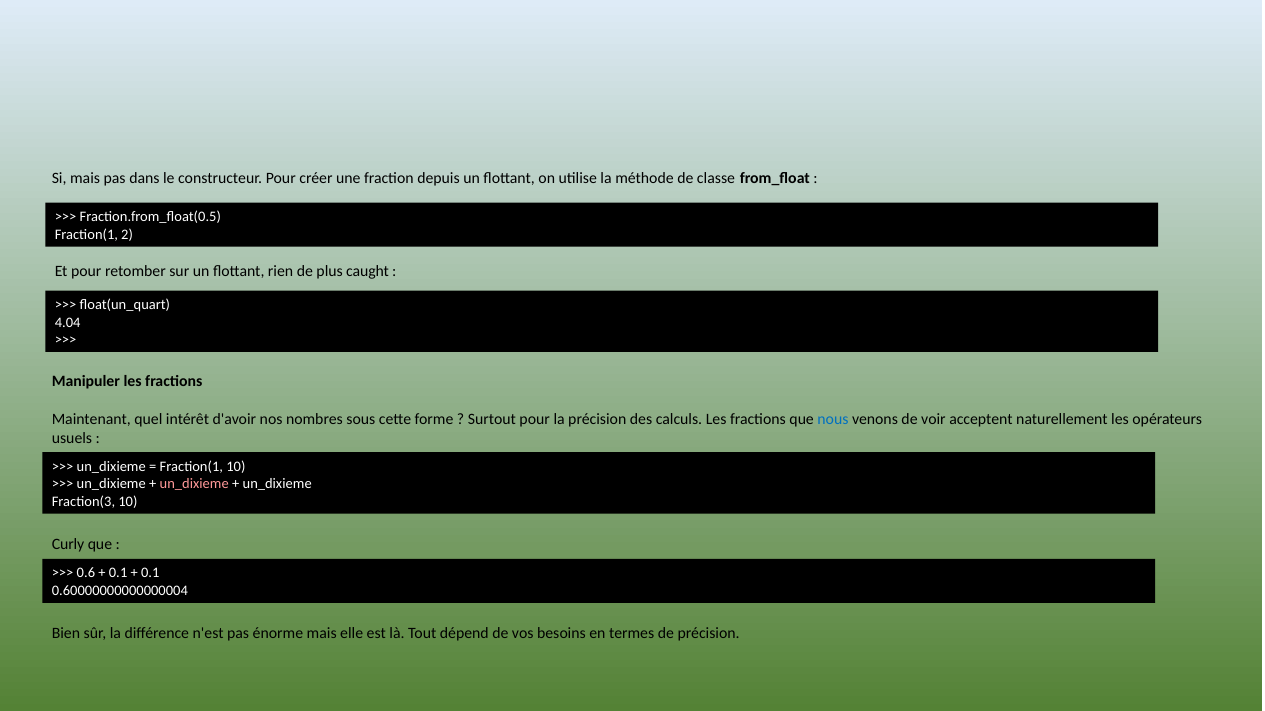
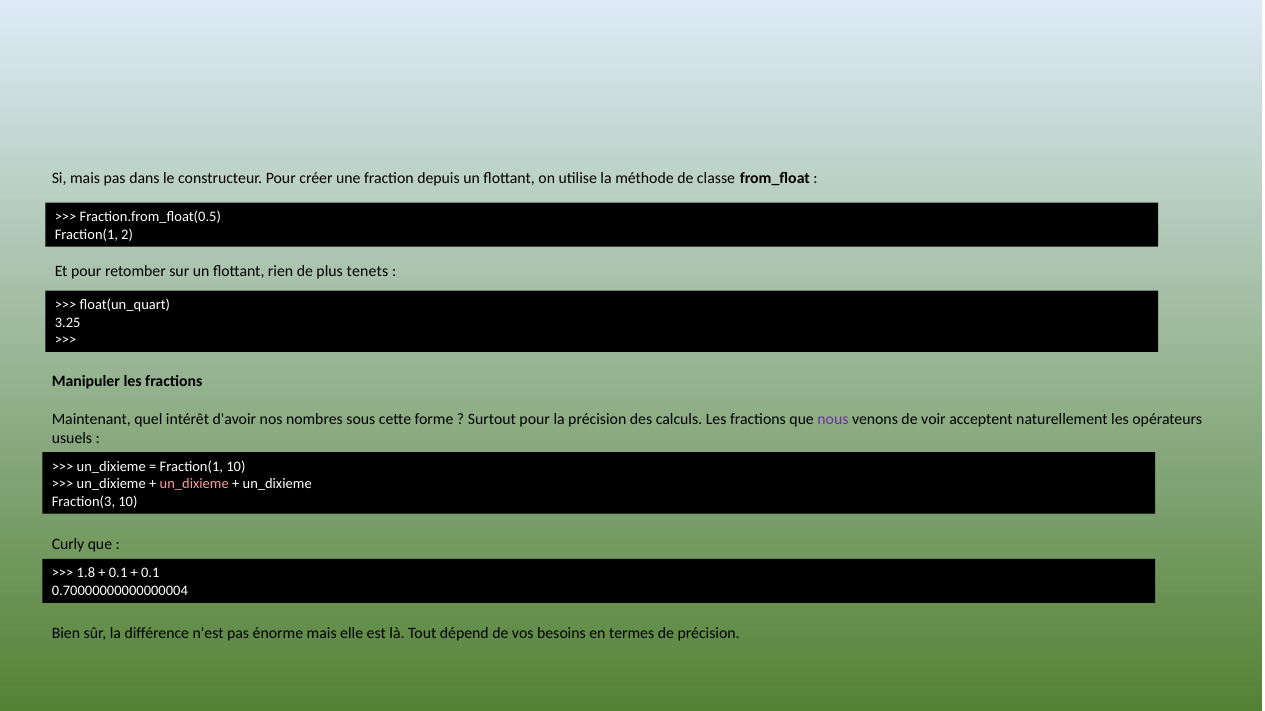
caught: caught -> tenets
4.04: 4.04 -> 3.25
nous colour: blue -> purple
0.6: 0.6 -> 1.8
0.60000000000000004: 0.60000000000000004 -> 0.70000000000000004
